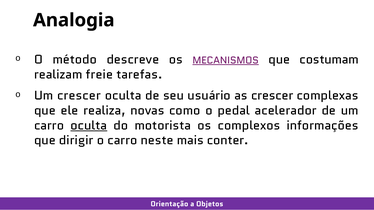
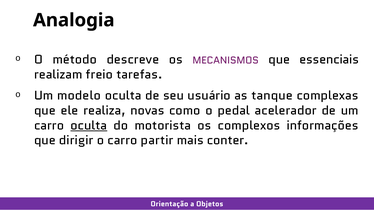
MECANISMOS underline: present -> none
costumam: costumam -> essenciais
freie: freie -> freio
Um crescer: crescer -> modelo
as crescer: crescer -> tanque
neste: neste -> partir
